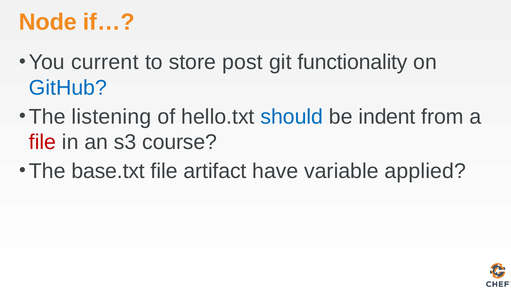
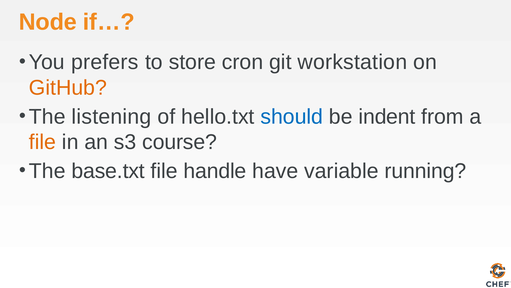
current: current -> prefers
post: post -> cron
functionality: functionality -> workstation
GitHub colour: blue -> orange
file at (42, 142) colour: red -> orange
artifact: artifact -> handle
applied: applied -> running
